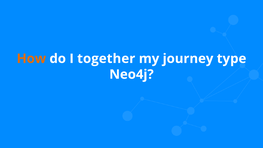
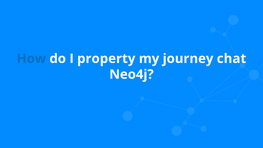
How colour: orange -> blue
together: together -> property
type: type -> chat
